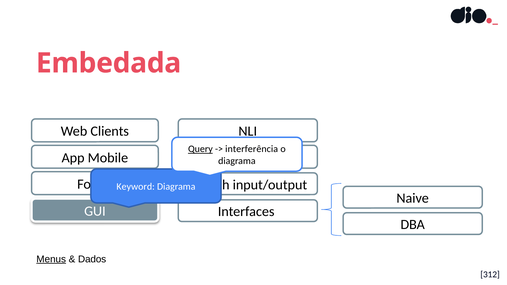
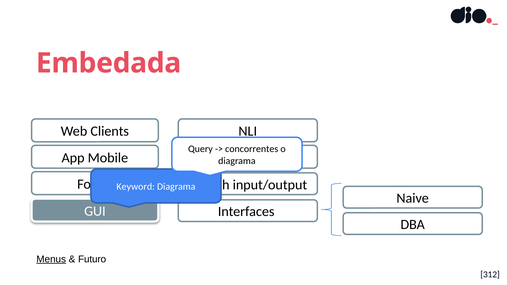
Query underline: present -> none
interferência: interferência -> concorrentes
Dados: Dados -> Futuro
